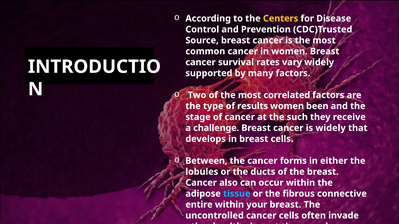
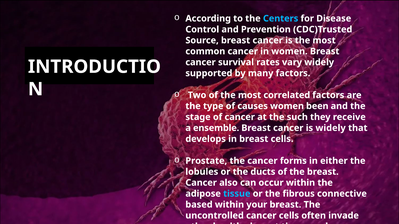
Centers colour: yellow -> light blue
results: results -> causes
challenge: challenge -> ensemble
Between: Between -> Prostate
entire: entire -> based
